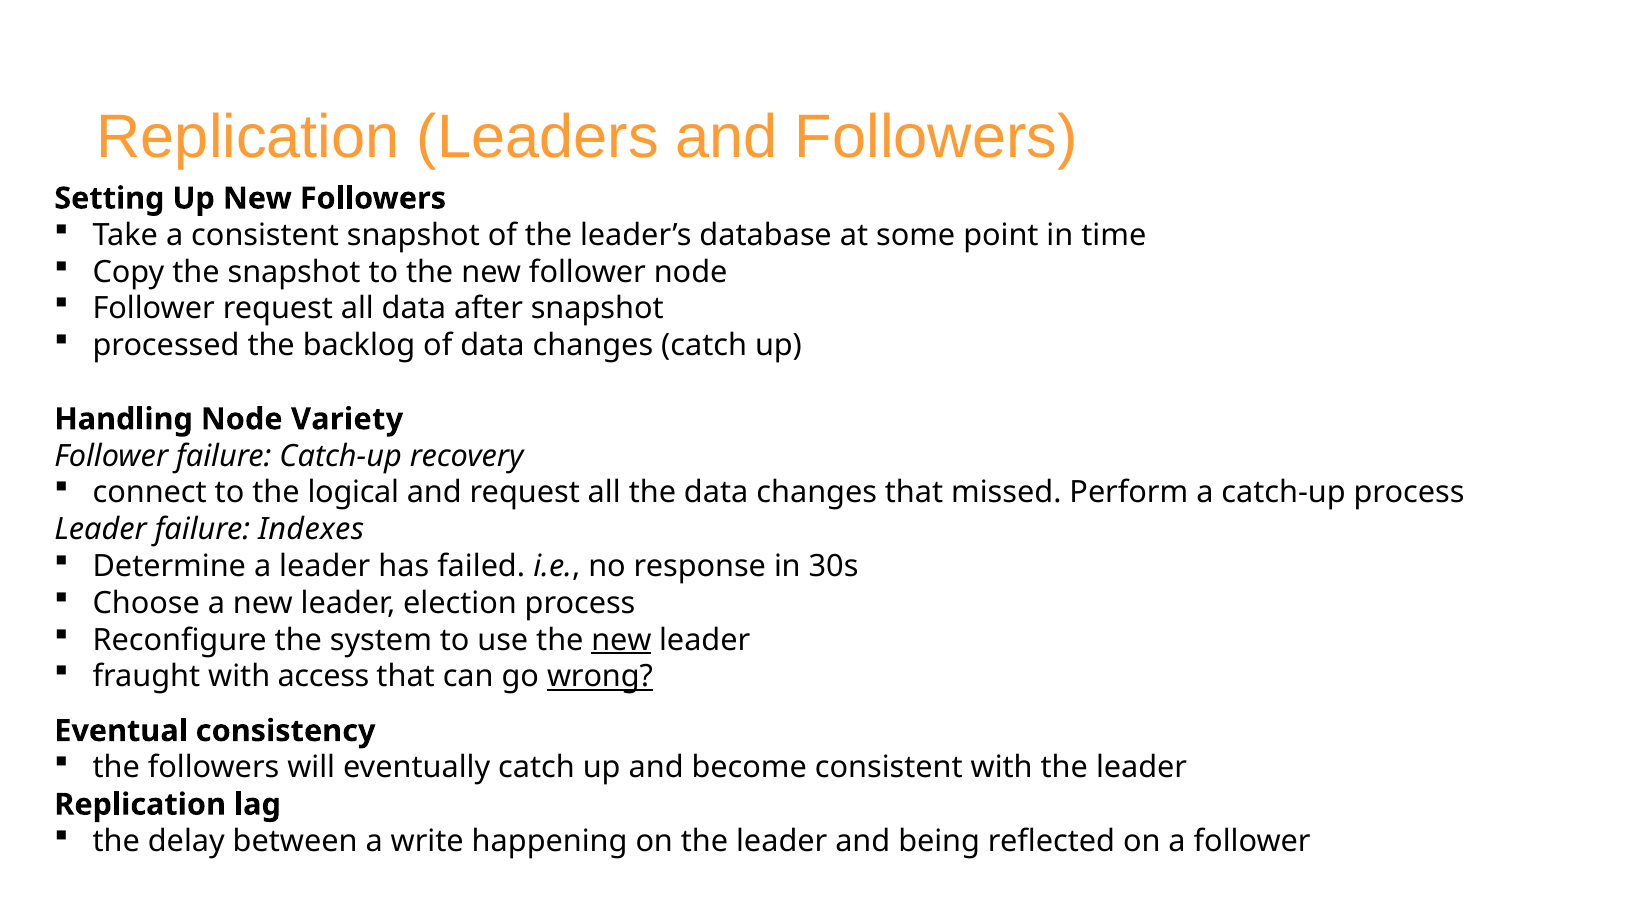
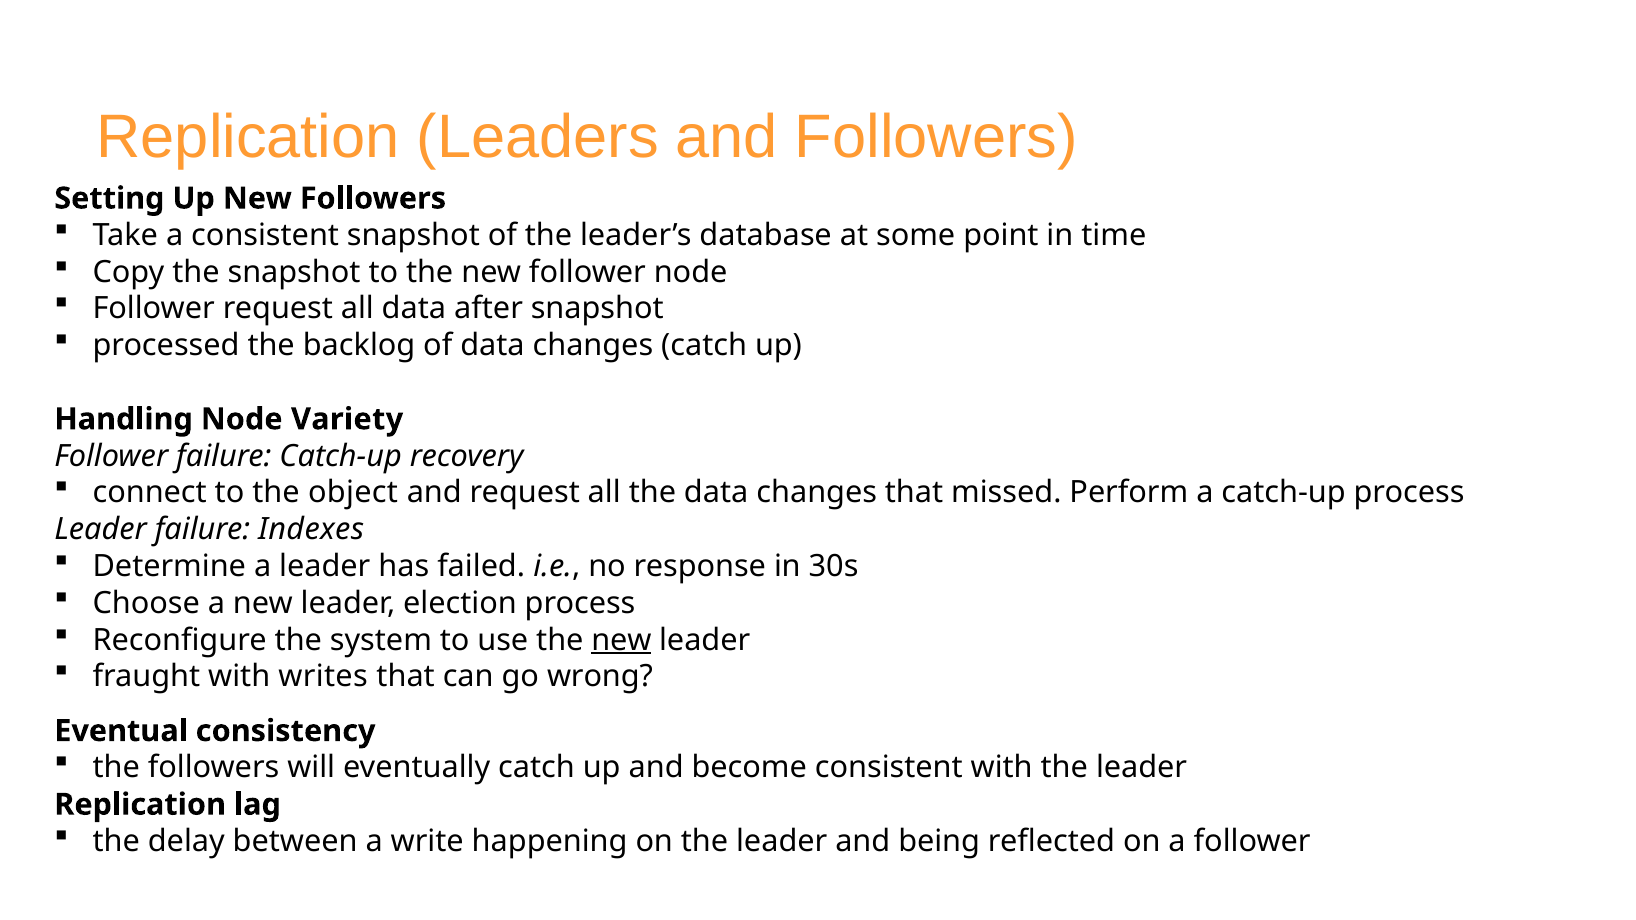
logical: logical -> object
access: access -> writes
wrong underline: present -> none
